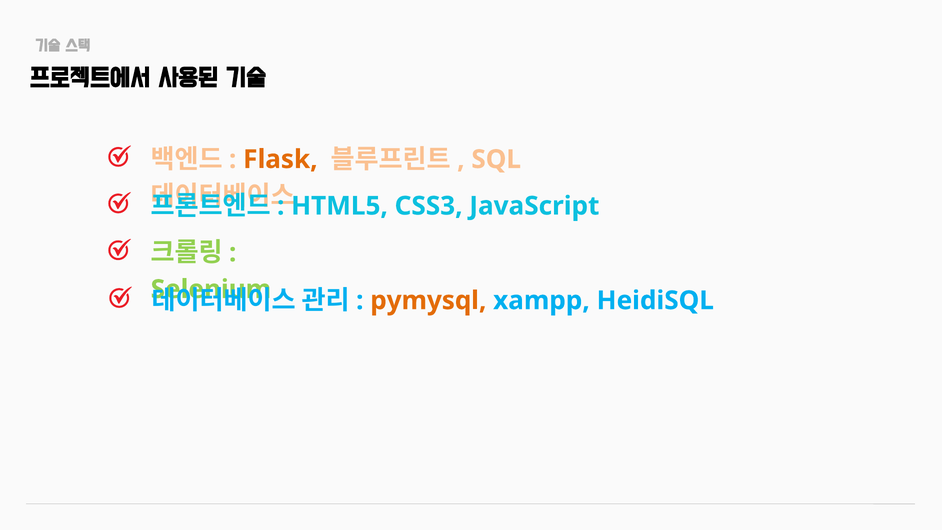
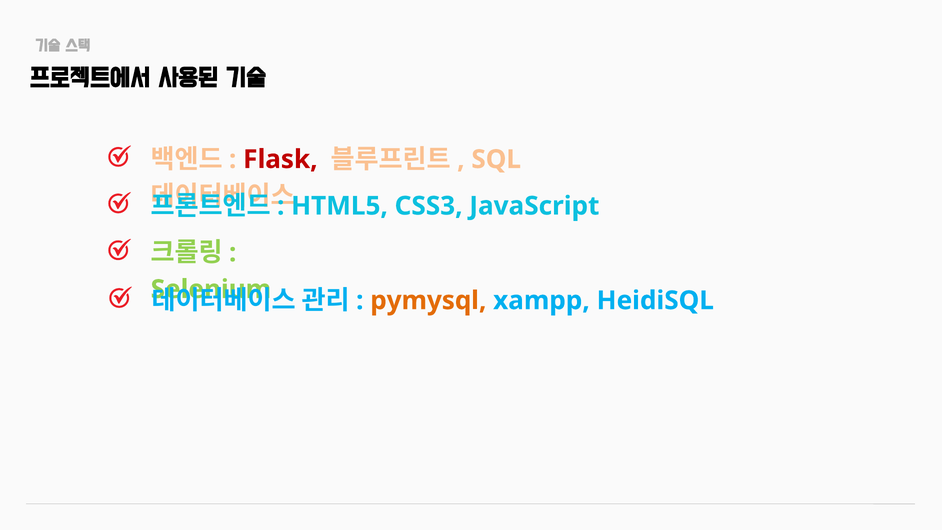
Flask colour: orange -> red
